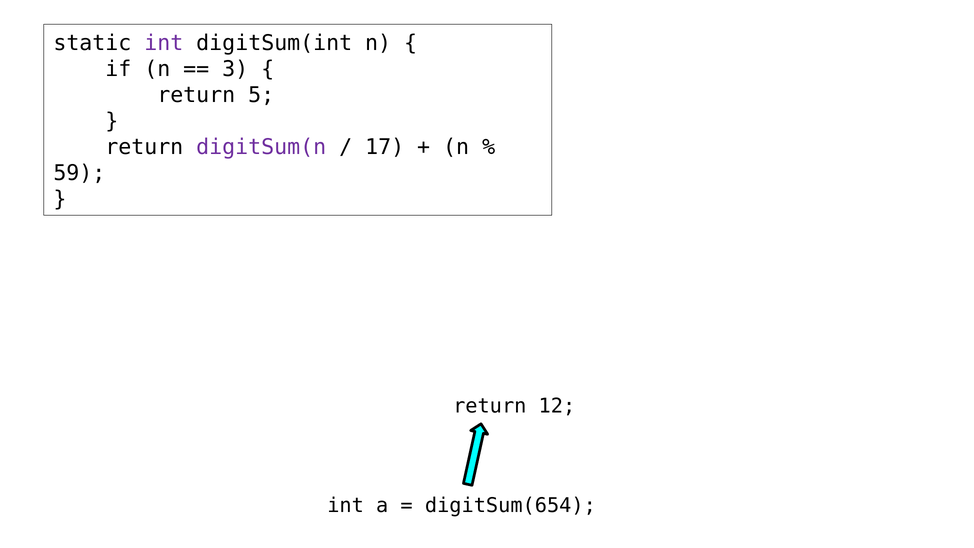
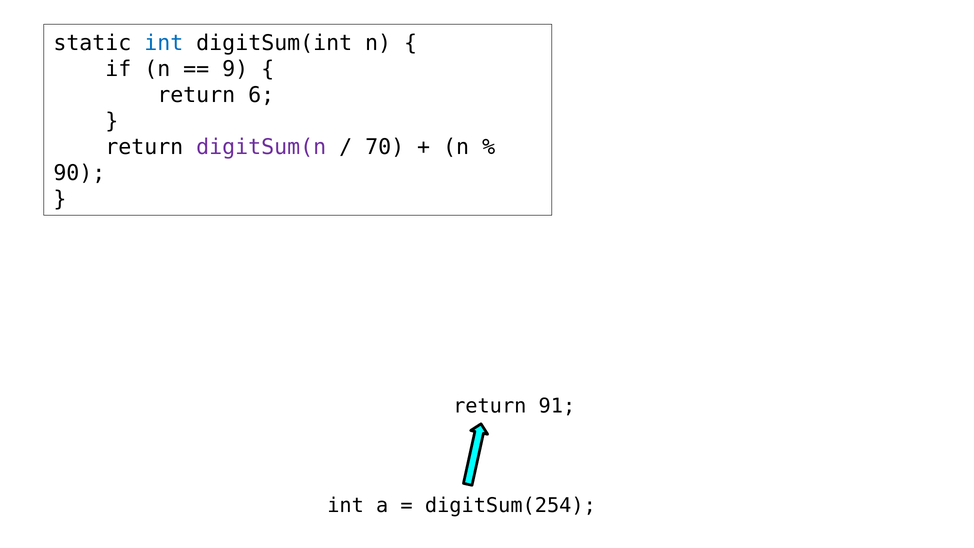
int at (164, 43) colour: purple -> blue
3: 3 -> 9
5: 5 -> 6
17: 17 -> 70
59: 59 -> 90
12: 12 -> 91
digitSum(654: digitSum(654 -> digitSum(254
